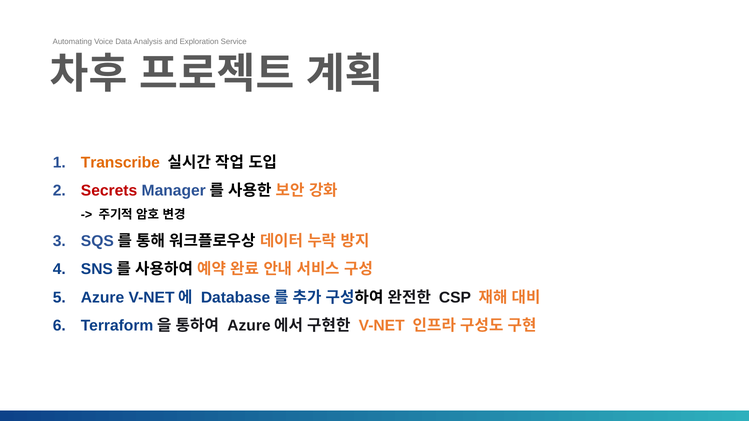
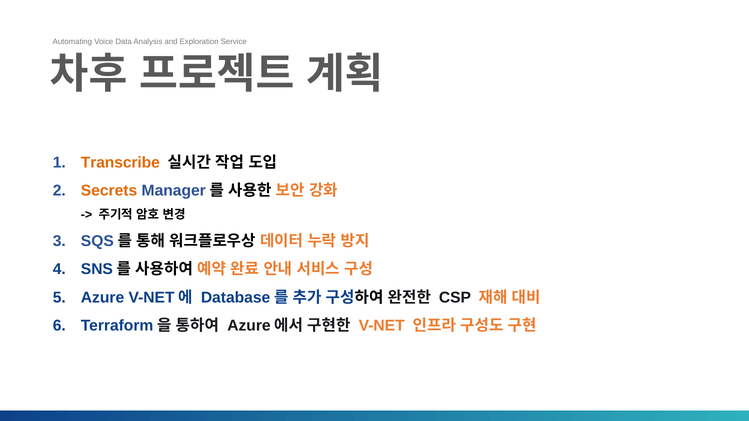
Secrets colour: red -> orange
